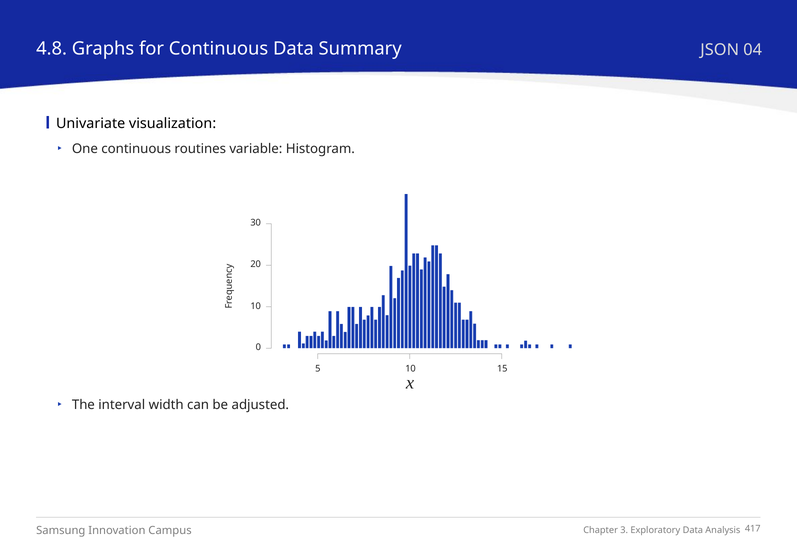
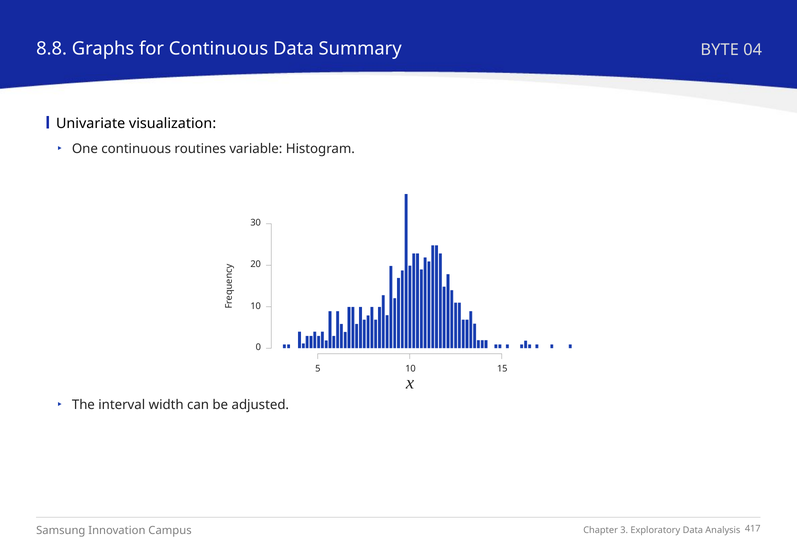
4.8: 4.8 -> 8.8
JSON: JSON -> BYTE
